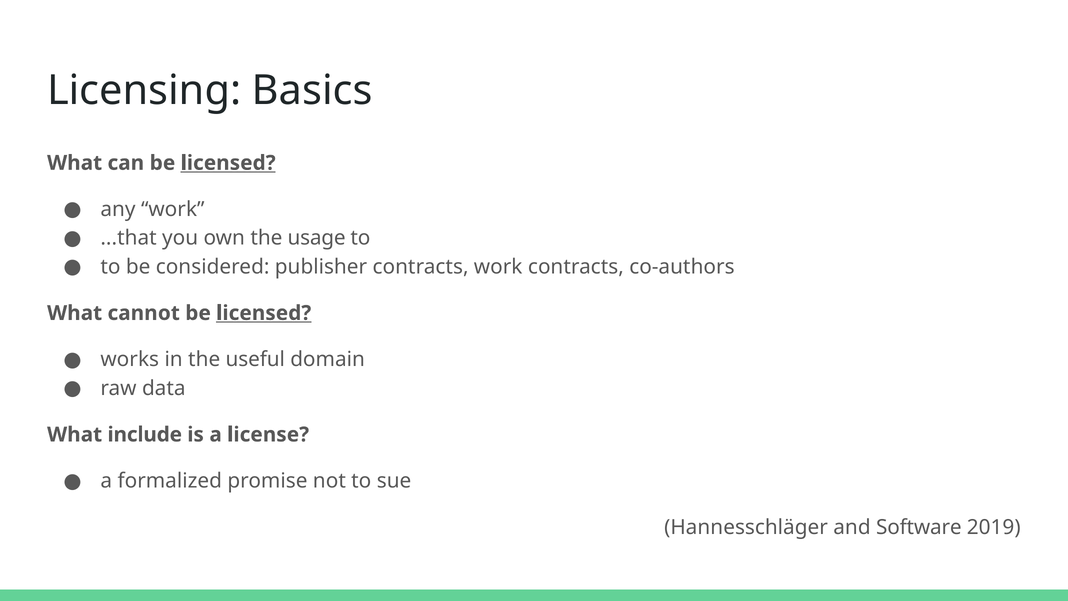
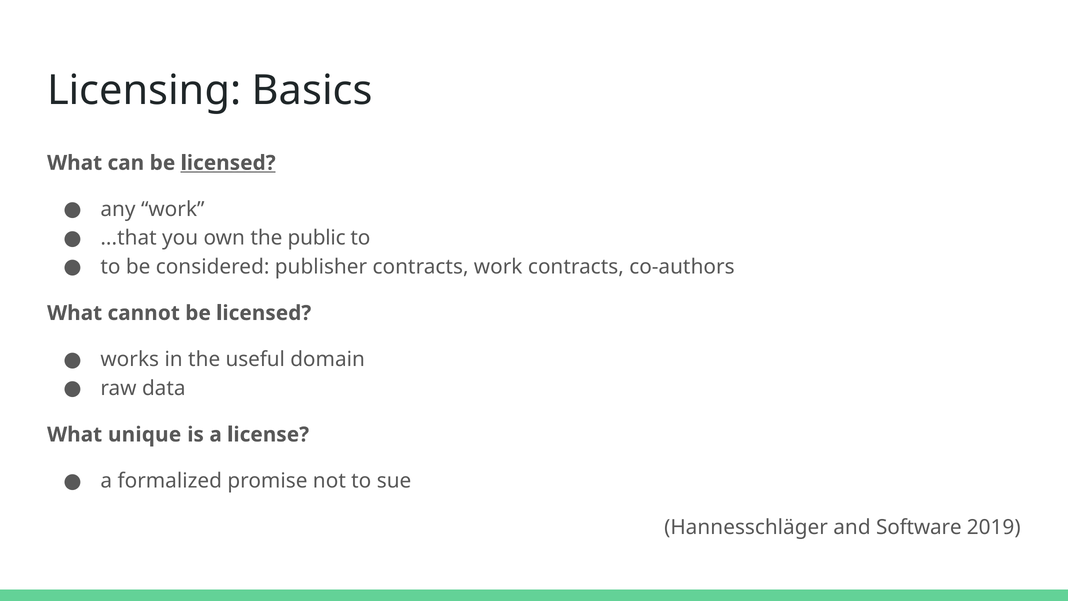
usage: usage -> public
licensed at (264, 313) underline: present -> none
include: include -> unique
